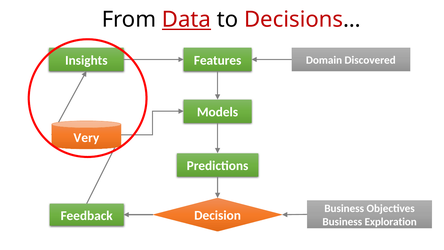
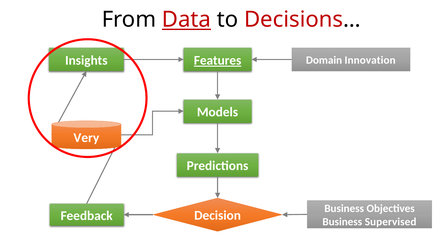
Features underline: none -> present
Discovered: Discovered -> Innovation
Exploration: Exploration -> Supervised
